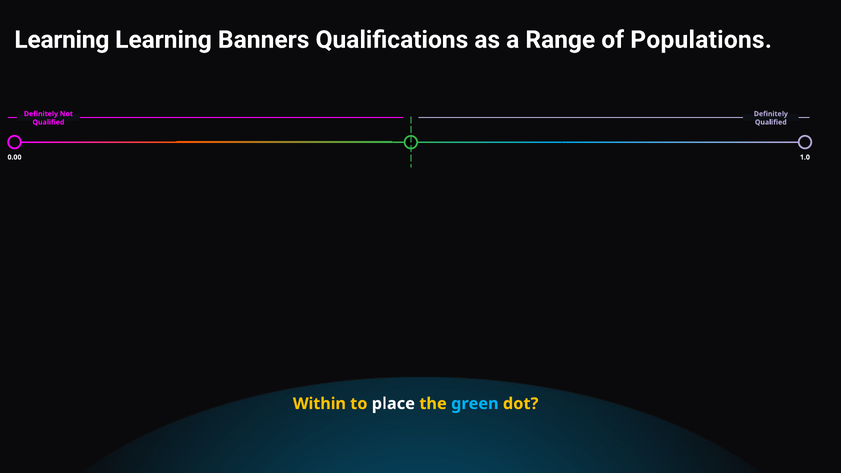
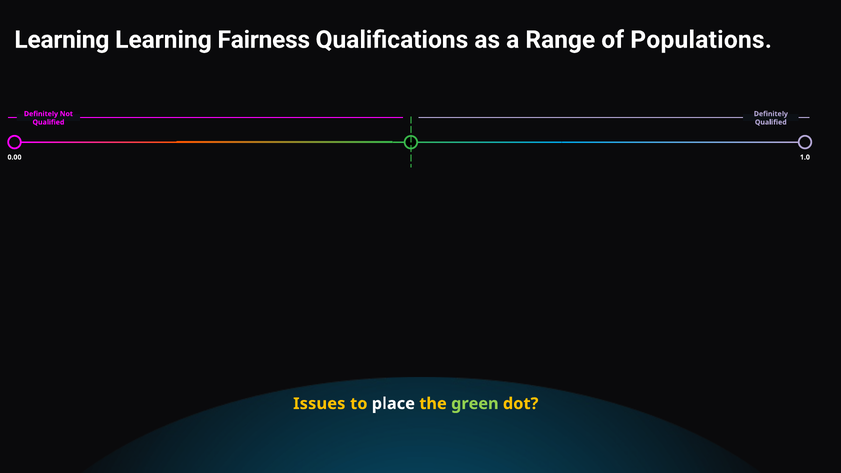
Banners: Banners -> Fairness
Within: Within -> Issues
green colour: light blue -> light green
